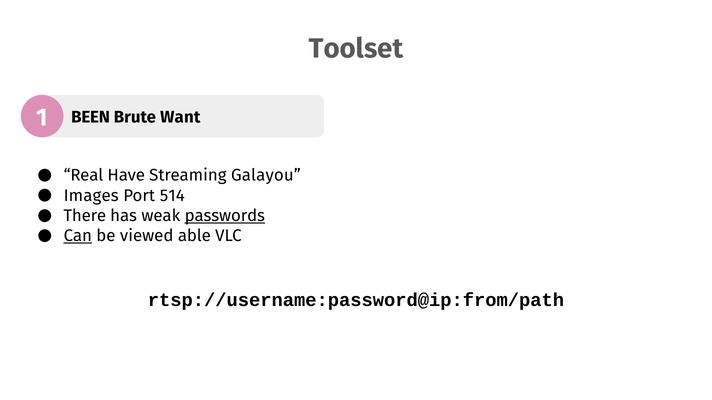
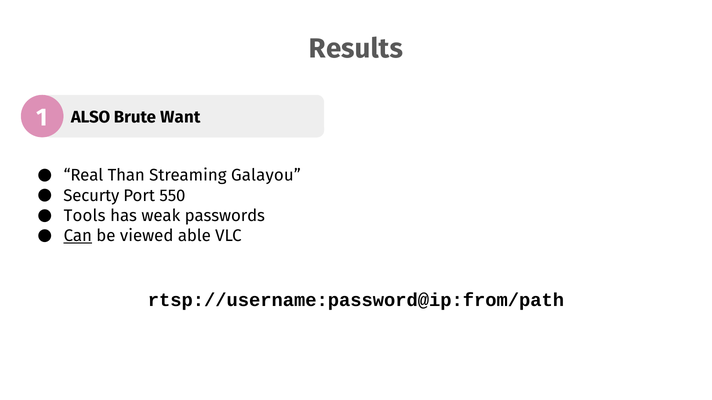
Toolset: Toolset -> Results
BEEN: BEEN -> ALSO
Have: Have -> Than
Images: Images -> Securty
514: 514 -> 550
There: There -> Tools
passwords underline: present -> none
